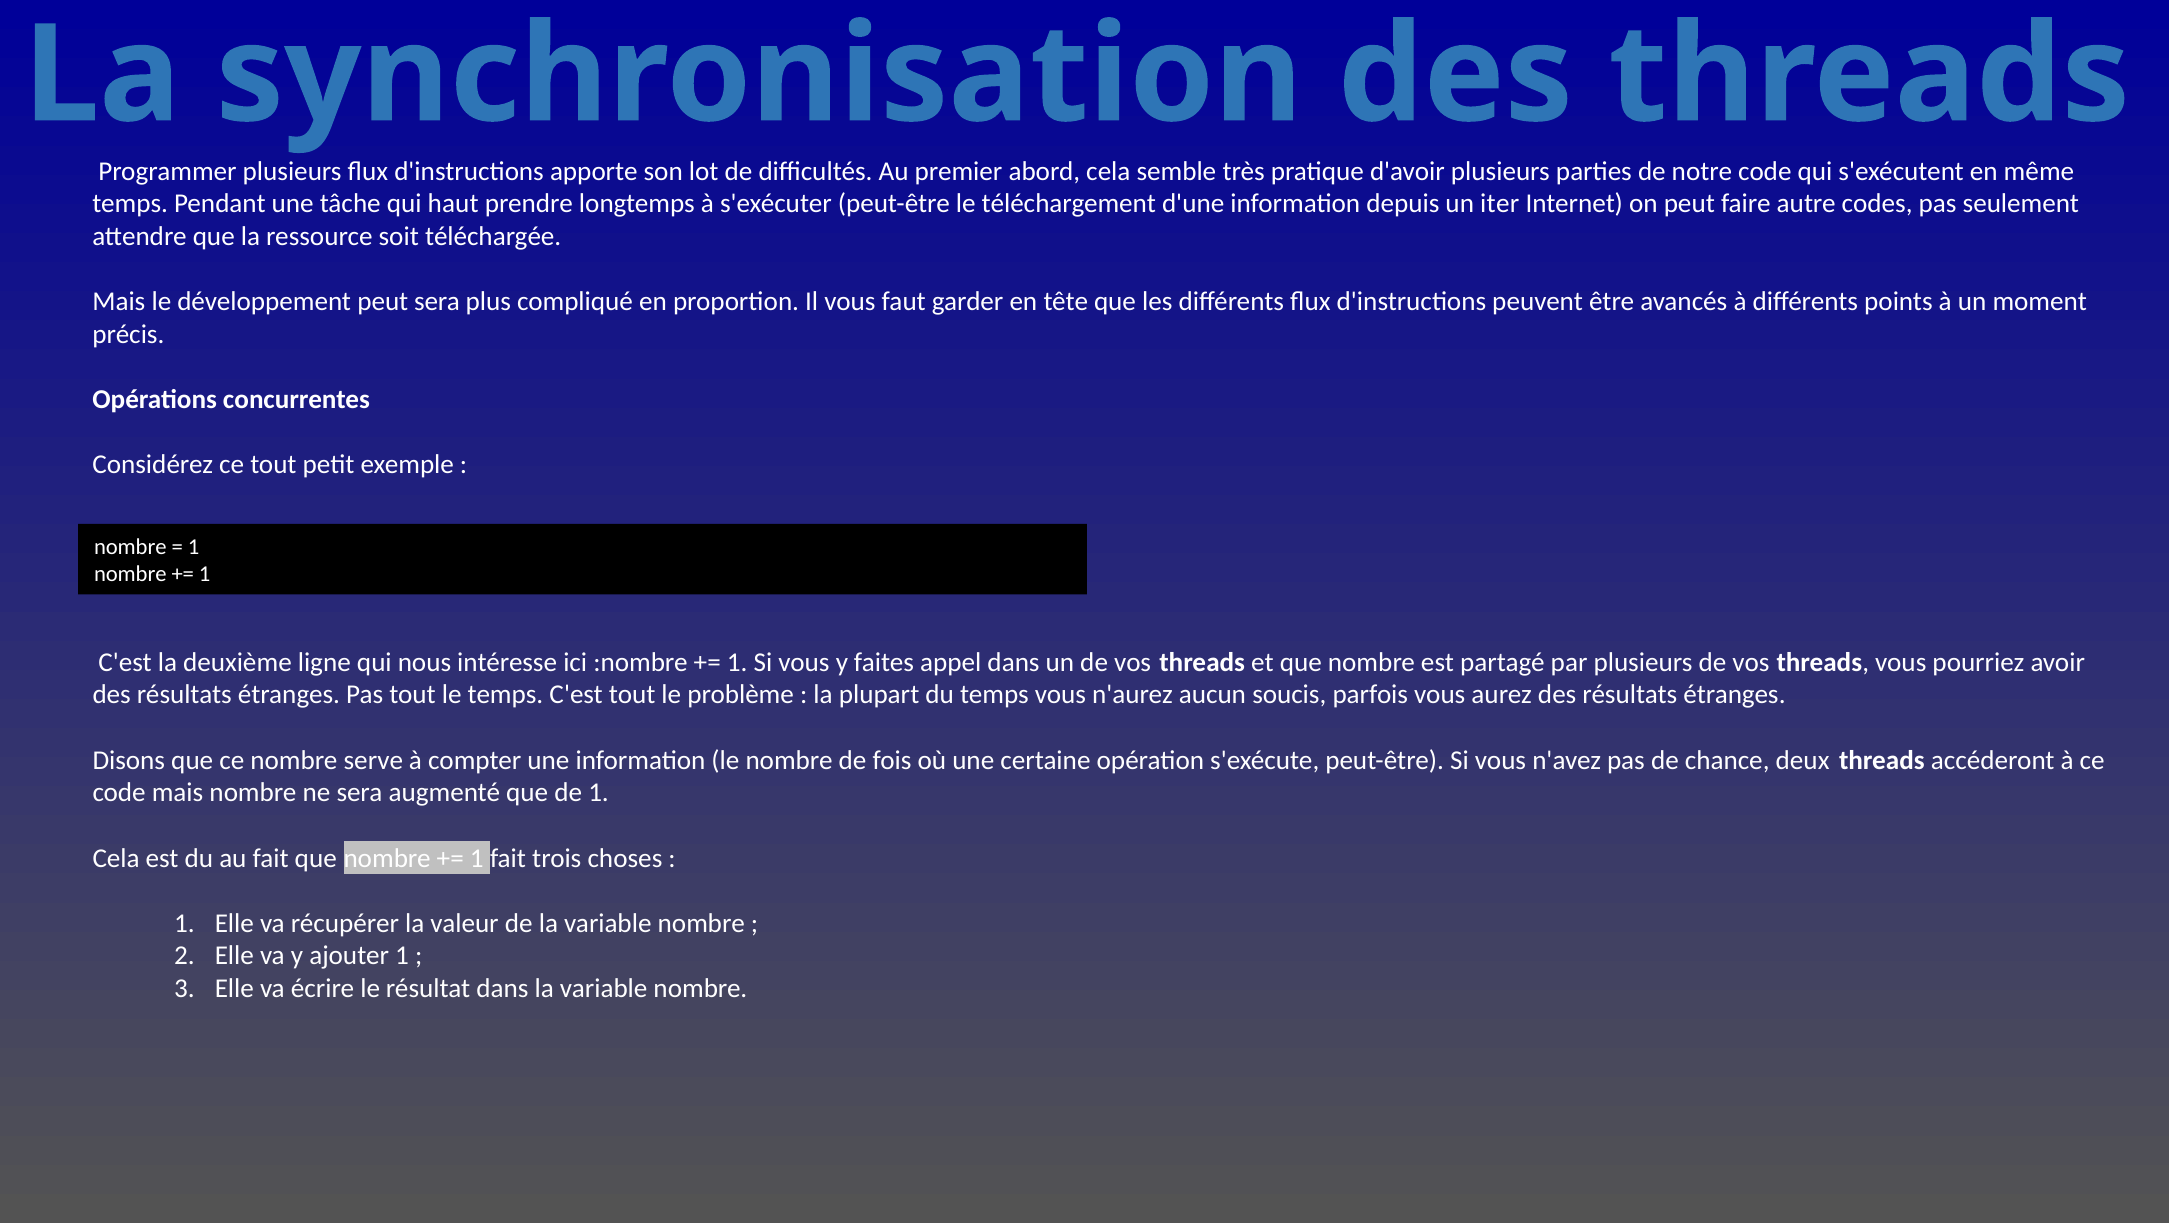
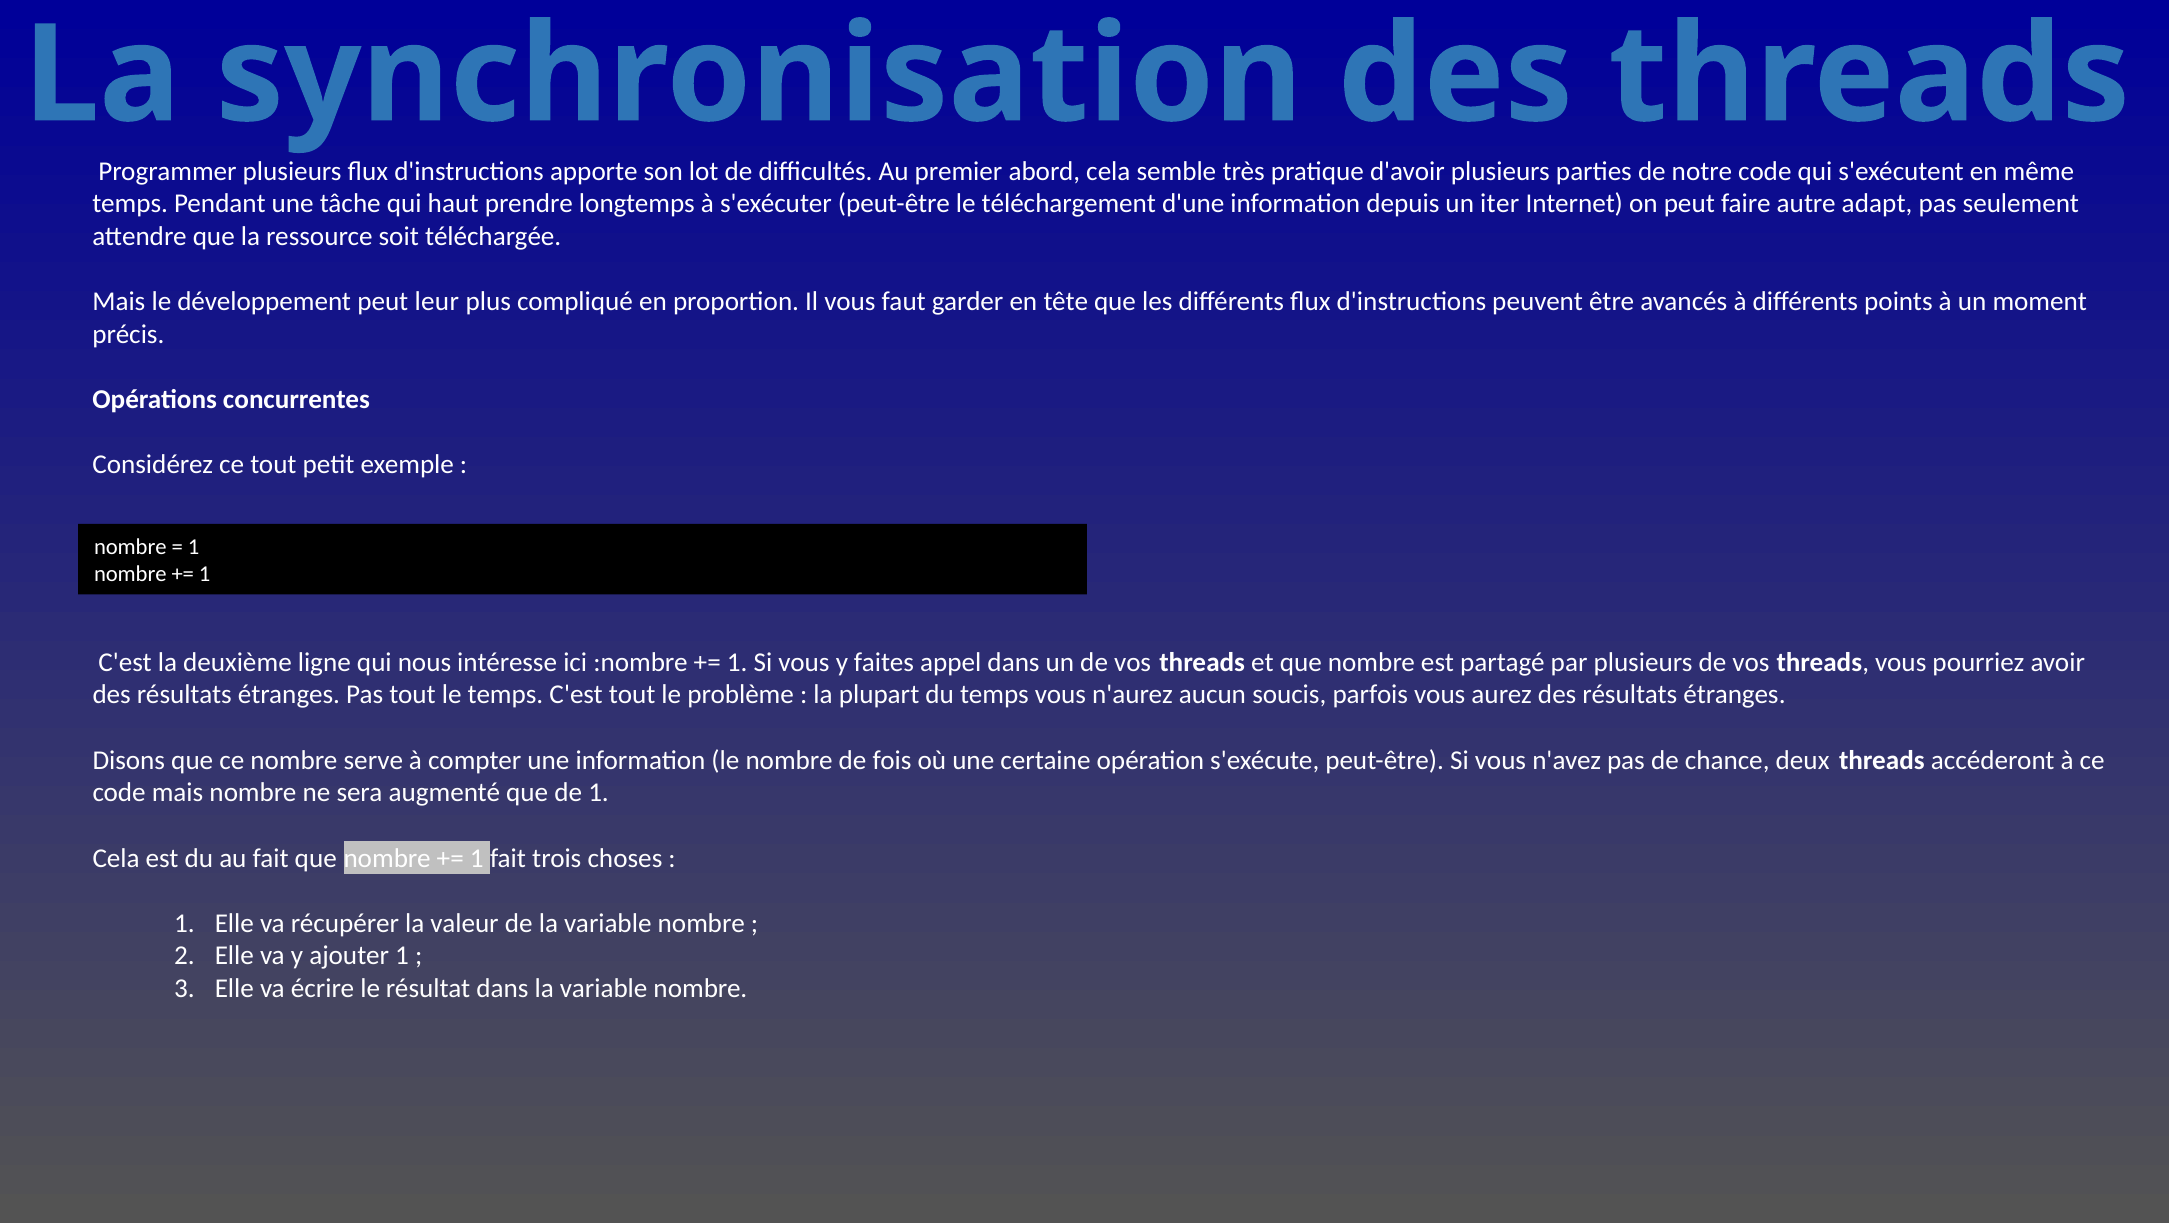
codes: codes -> adapt
peut sera: sera -> leur
